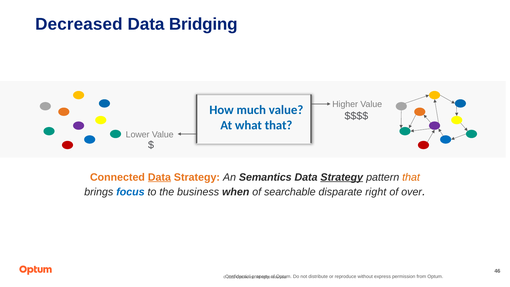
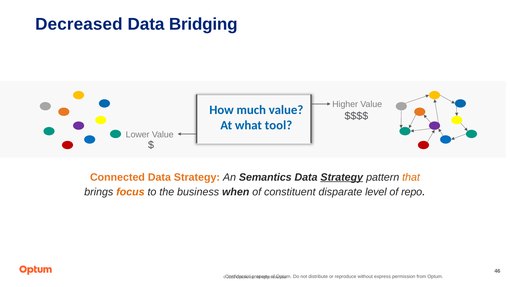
what that: that -> tool
Data at (159, 177) underline: present -> none
focus colour: blue -> orange
searchable: searchable -> constituent
right: right -> level
over: over -> repo
